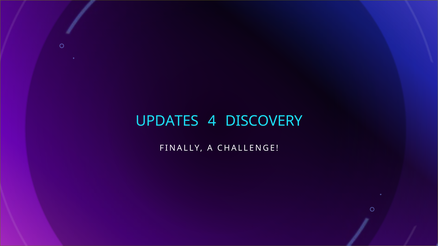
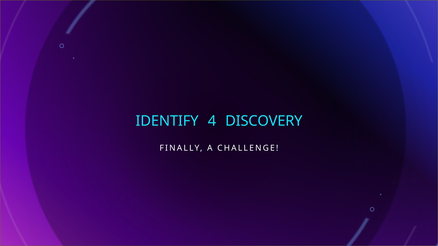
UPDATES: UPDATES -> IDENTIFY
